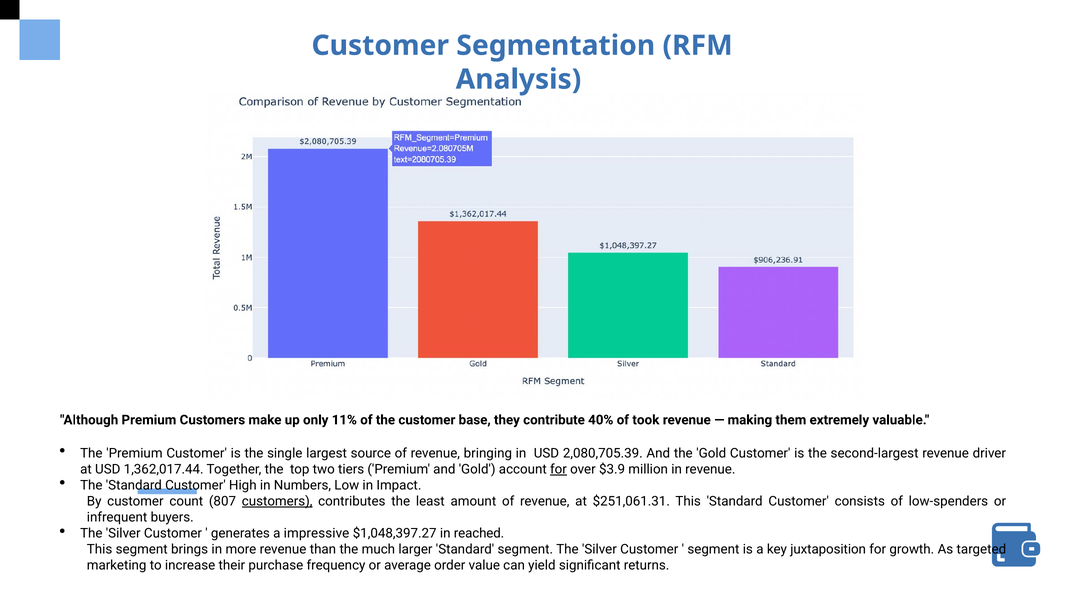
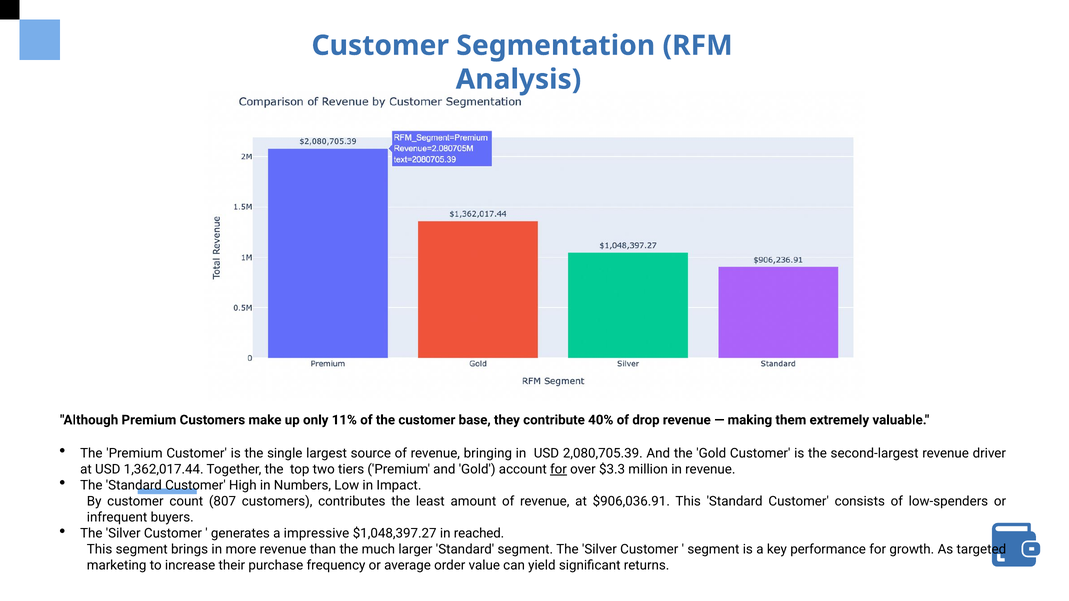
took: took -> drop
$3.9: $3.9 -> $3.3
customers at (277, 501) underline: present -> none
$251,061.31: $251,061.31 -> $906,036.91
juxtaposition: juxtaposition -> performance
